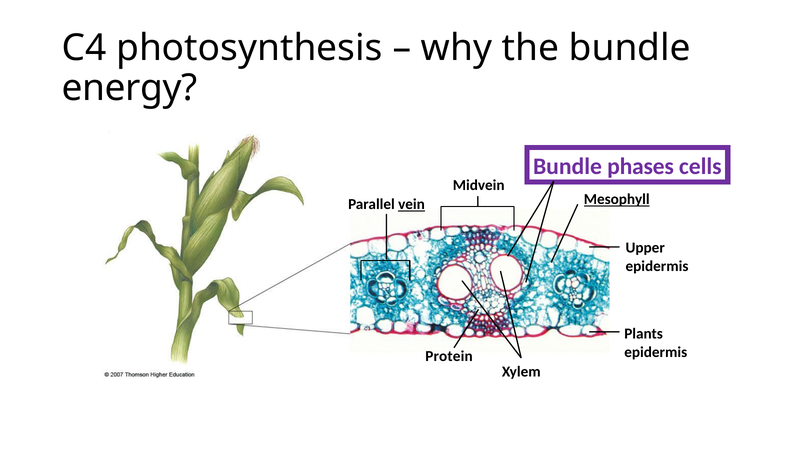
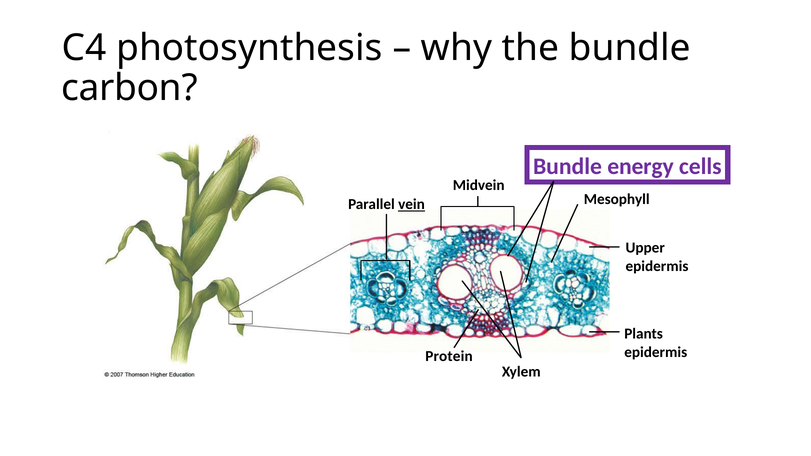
energy: energy -> carbon
phases: phases -> energy
Mesophyll underline: present -> none
